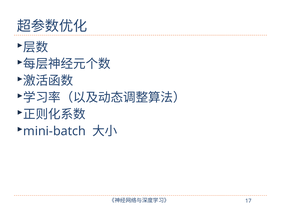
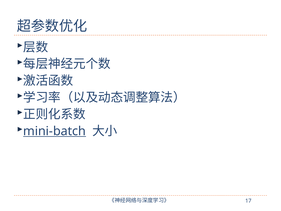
mini-batch underline: none -> present
